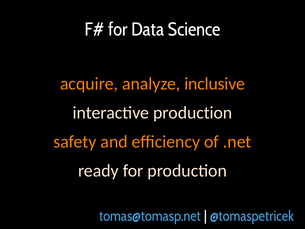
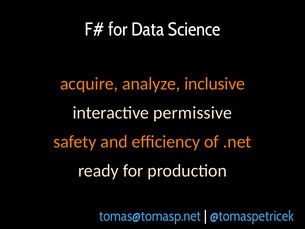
interactive production: production -> permissive
